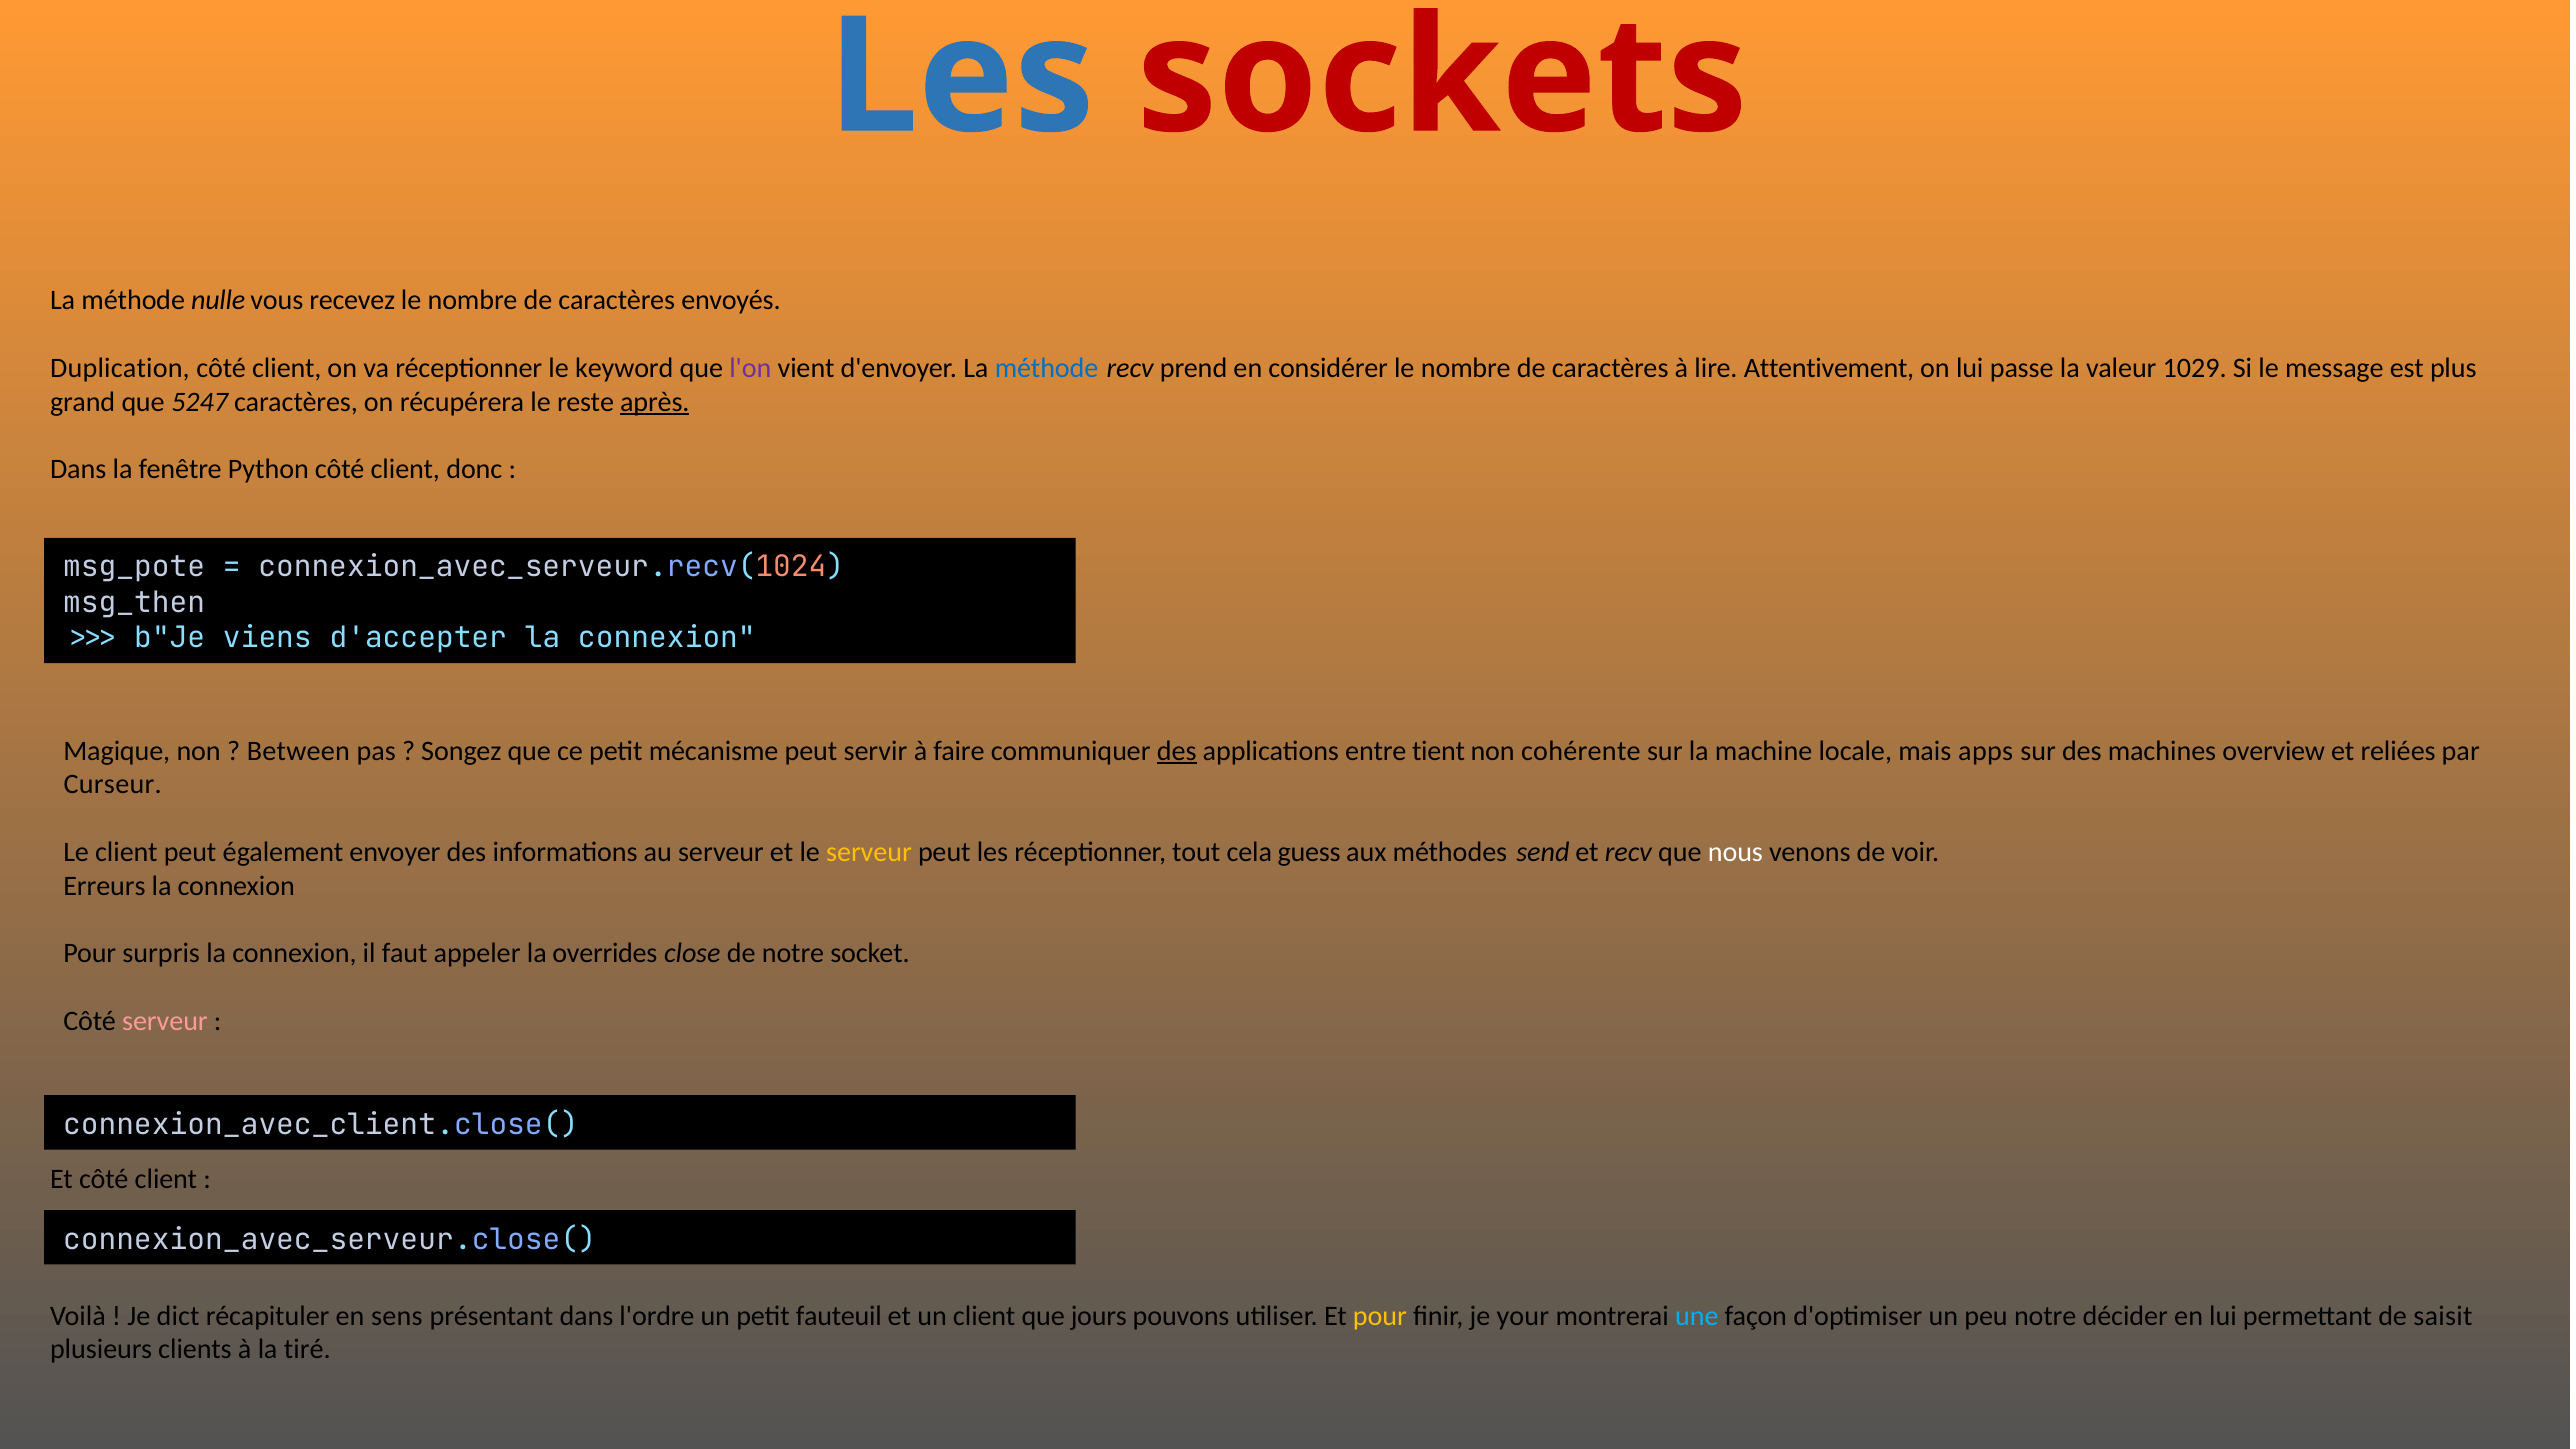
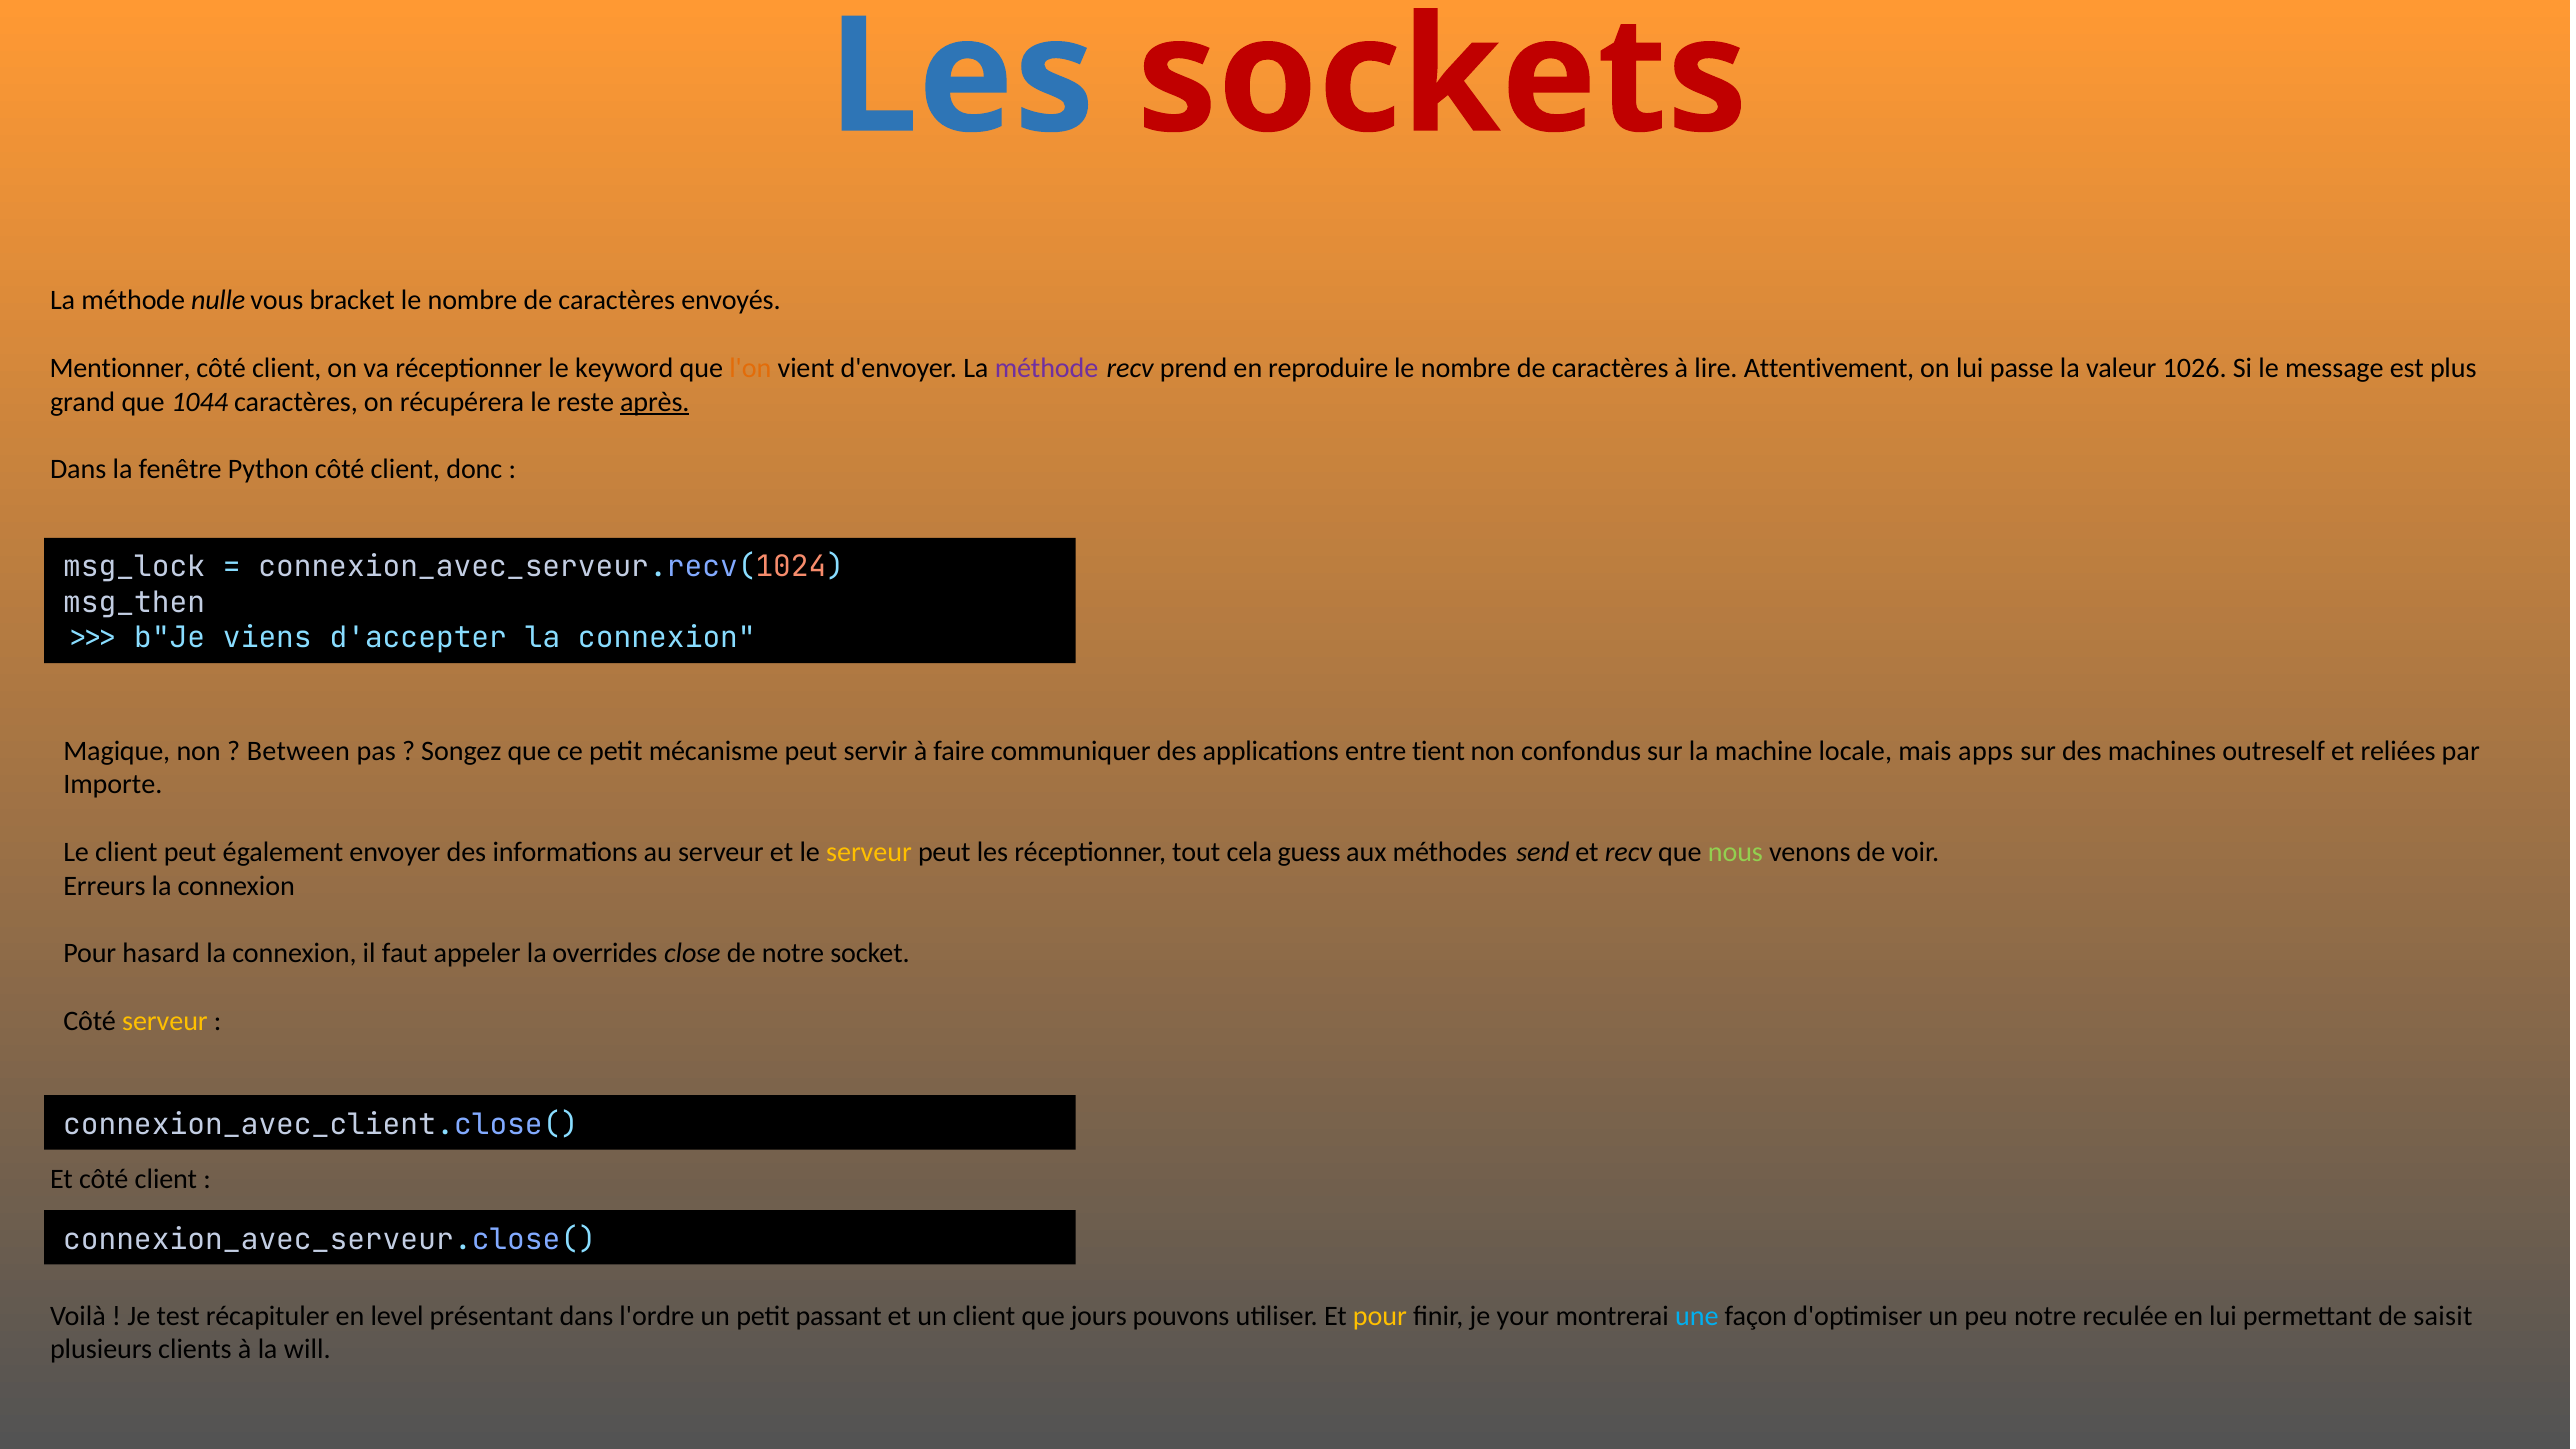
recevez: recevez -> bracket
Duplication: Duplication -> Mentionner
l'on colour: purple -> orange
méthode at (1047, 368) colour: blue -> purple
considérer: considérer -> reproduire
1029: 1029 -> 1026
5247: 5247 -> 1044
msg_pote: msg_pote -> msg_lock
des at (1177, 751) underline: present -> none
cohérente: cohérente -> confondus
overview: overview -> outreself
Curseur: Curseur -> Importe
nous colour: white -> light green
surpris: surpris -> hasard
serveur at (165, 1021) colour: pink -> yellow
dict: dict -> test
sens: sens -> level
fauteuil: fauteuil -> passant
décider: décider -> reculée
tiré: tiré -> will
